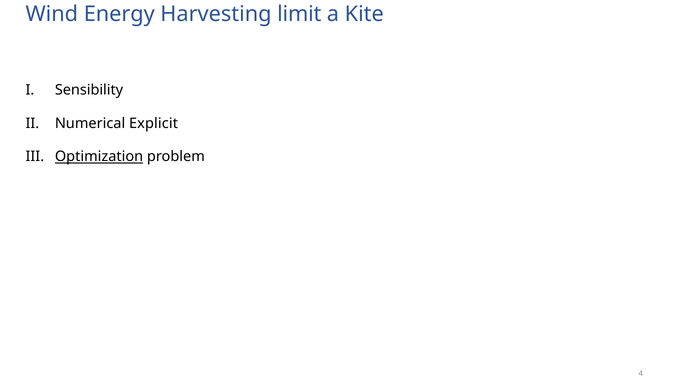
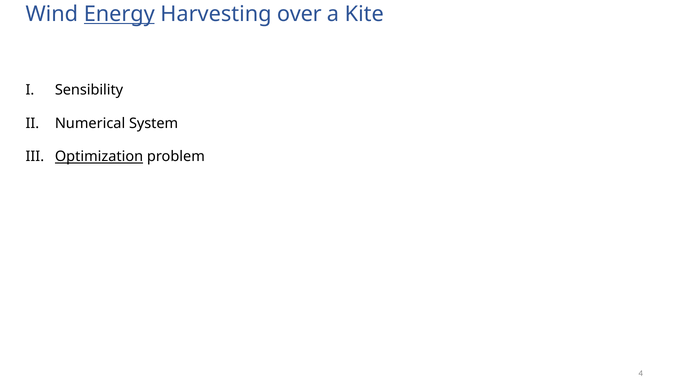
Energy underline: none -> present
limit: limit -> over
Explicit: Explicit -> System
